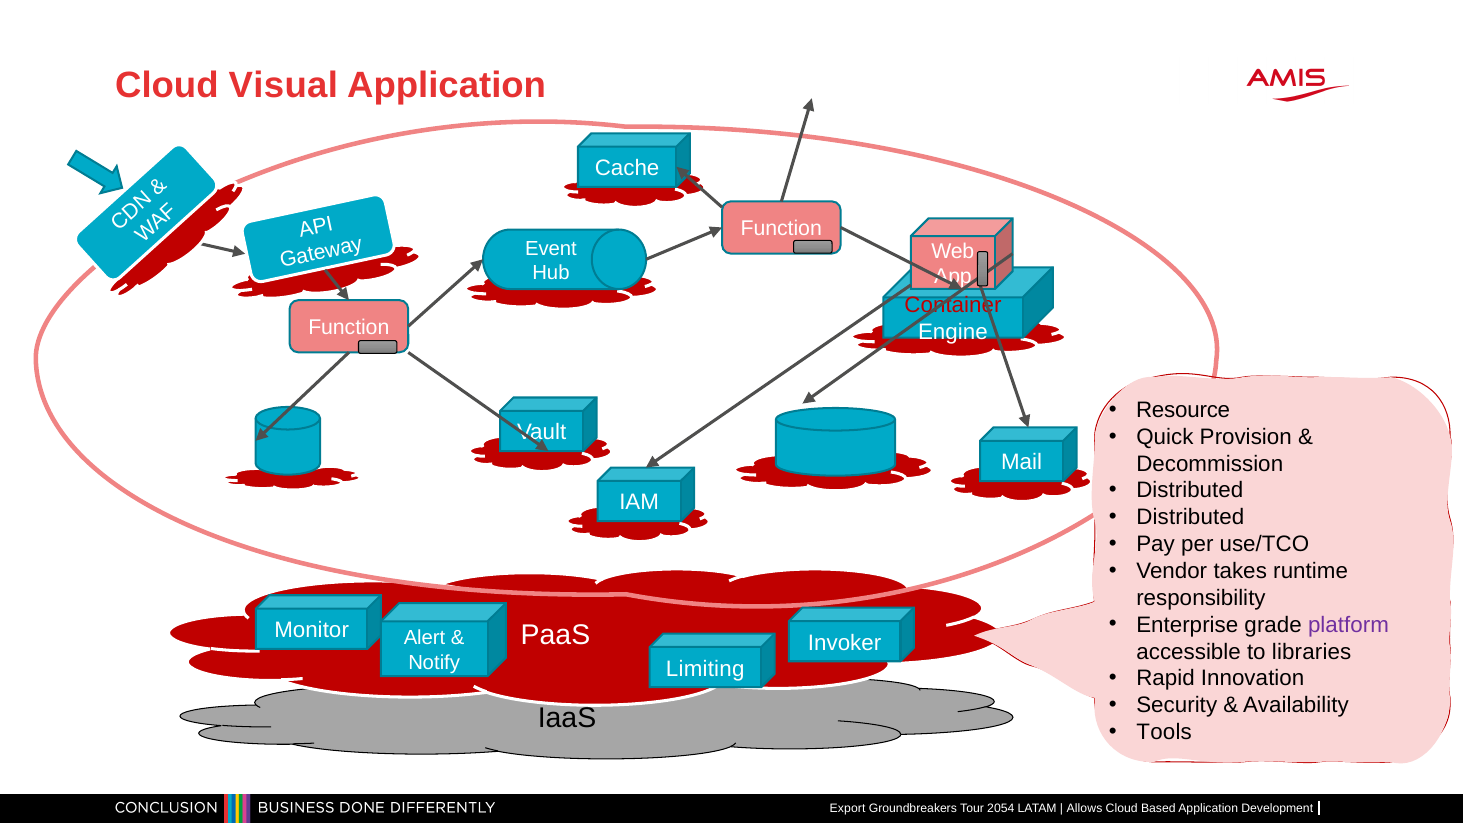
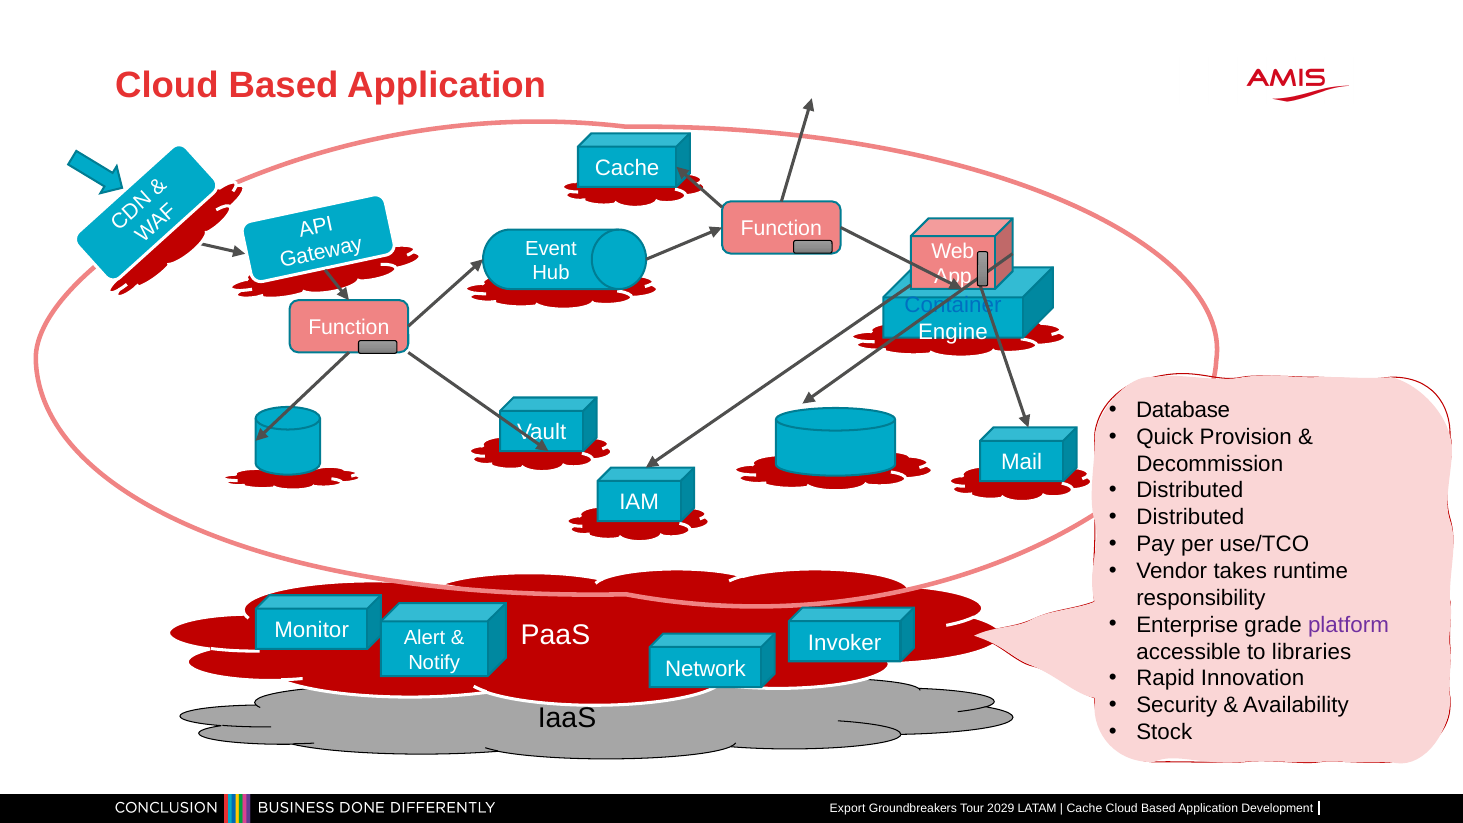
Visual at (283, 85): Visual -> Based
Container colour: red -> blue
Resource: Resource -> Database
Limiting: Limiting -> Network
Tools: Tools -> Stock
2054: 2054 -> 2029
Allows at (1084, 809): Allows -> Cache
